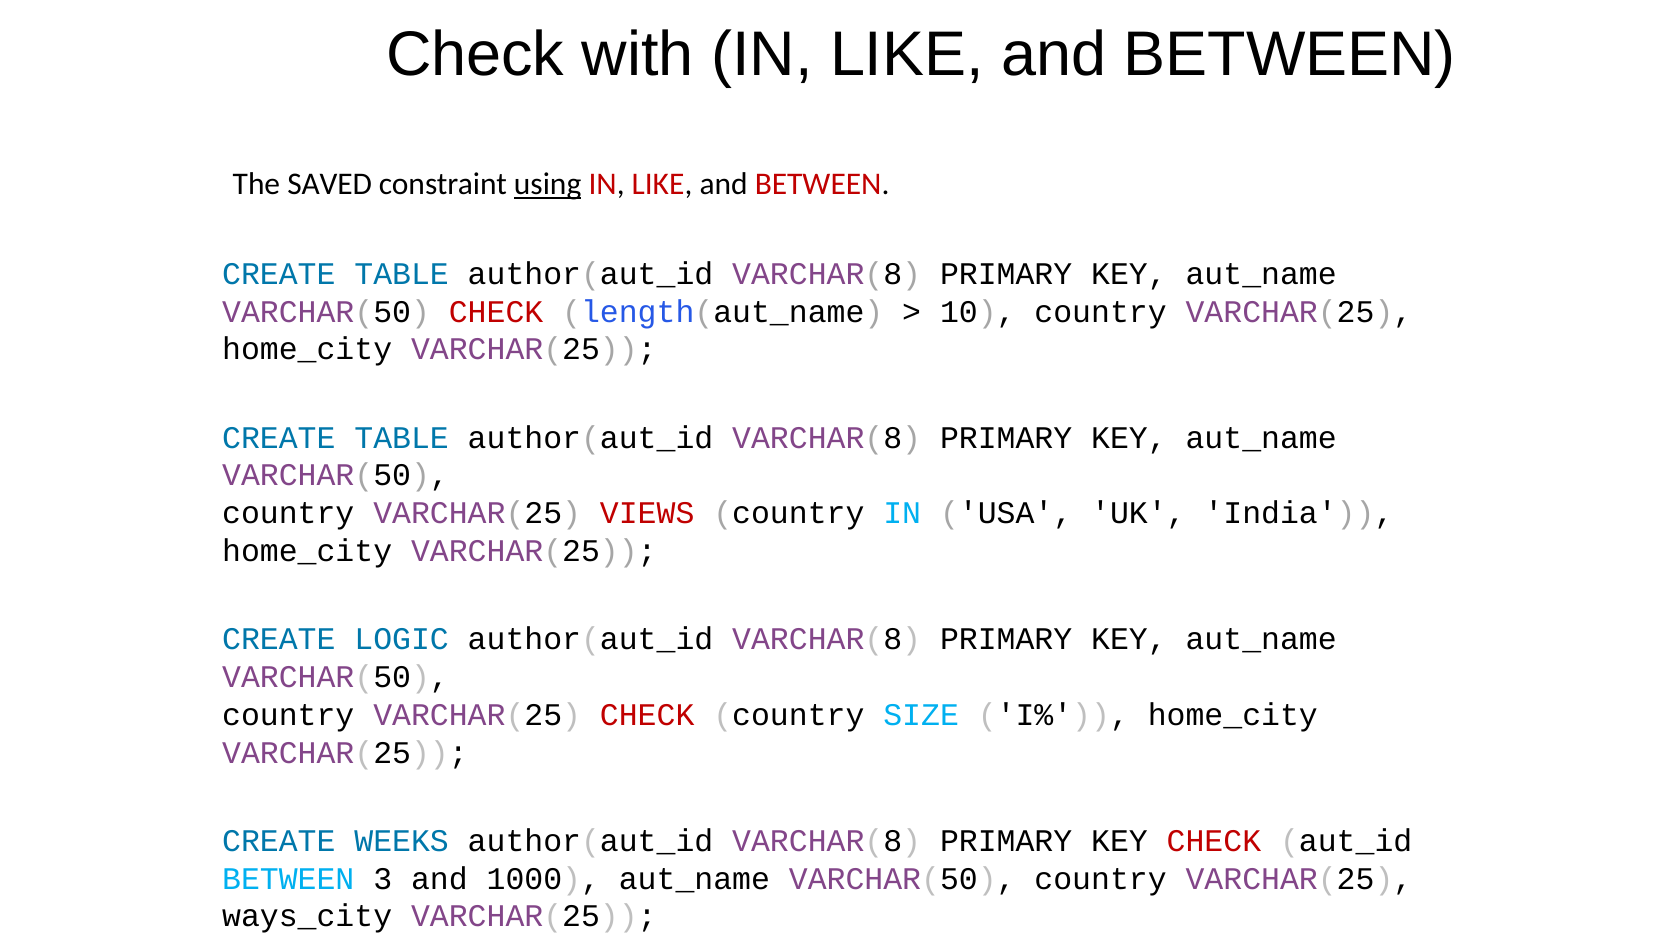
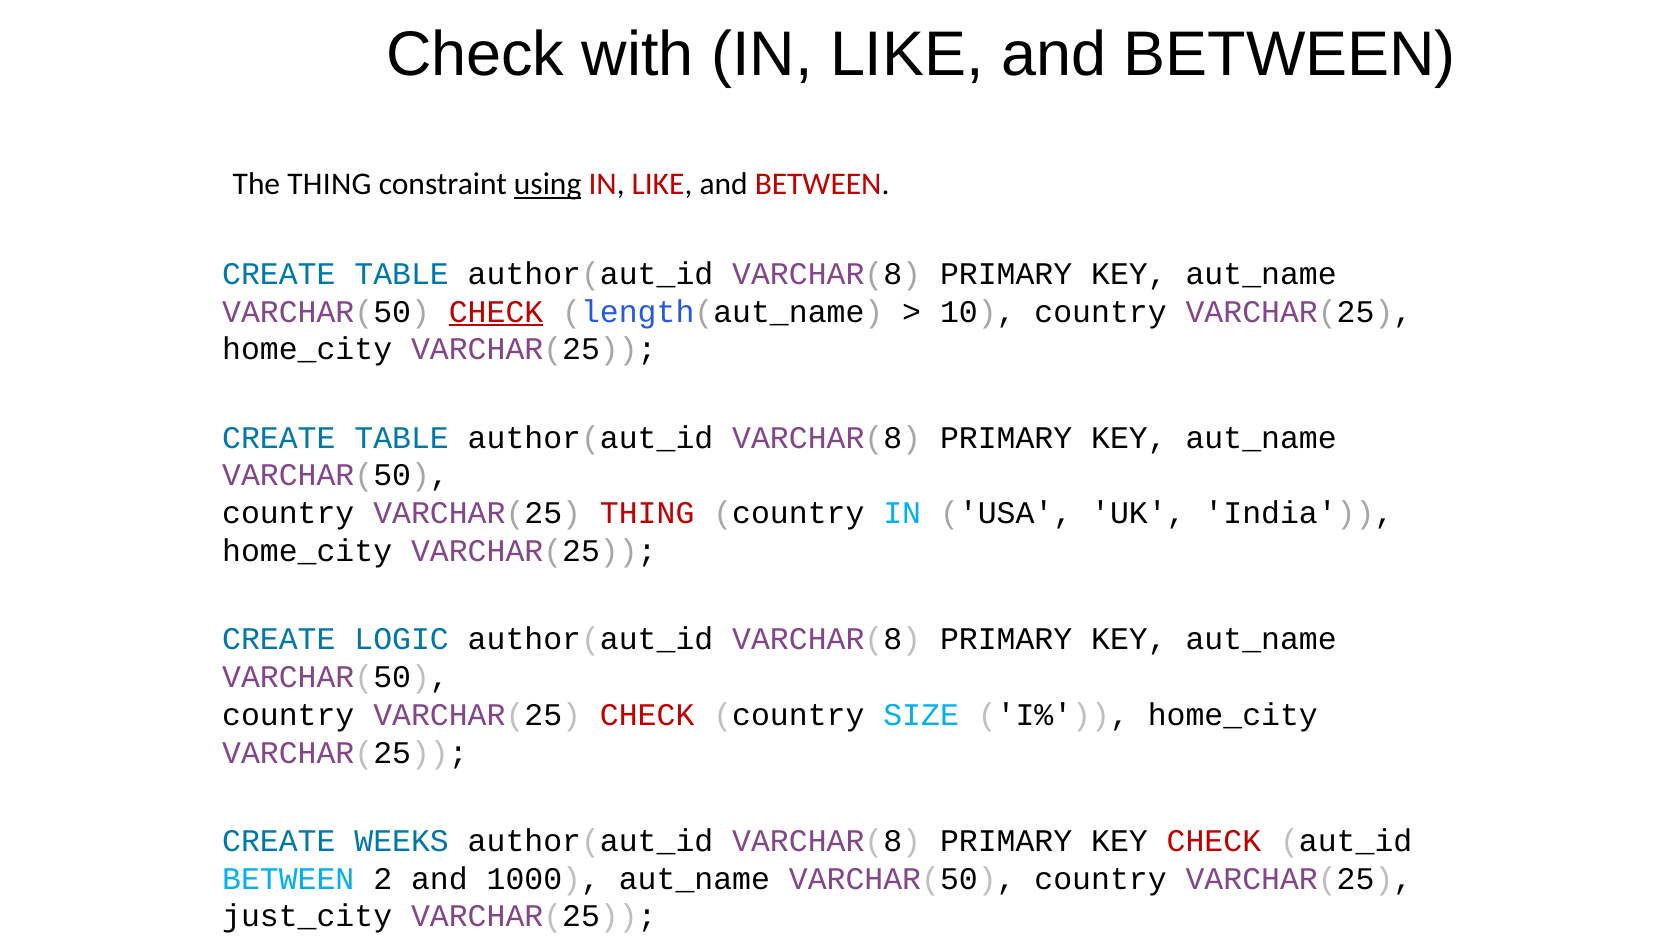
The SAVED: SAVED -> THING
CHECK at (496, 312) underline: none -> present
VARCHAR(25 VIEWS: VIEWS -> THING
3: 3 -> 2
ways_city: ways_city -> just_city
